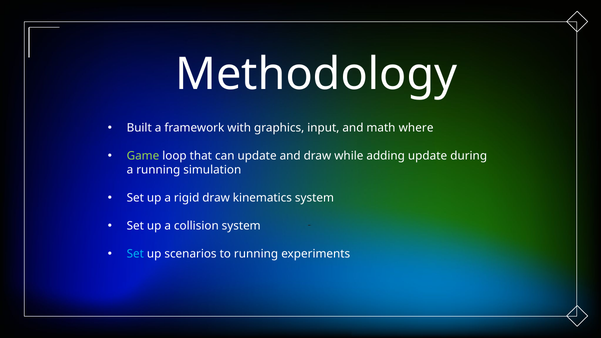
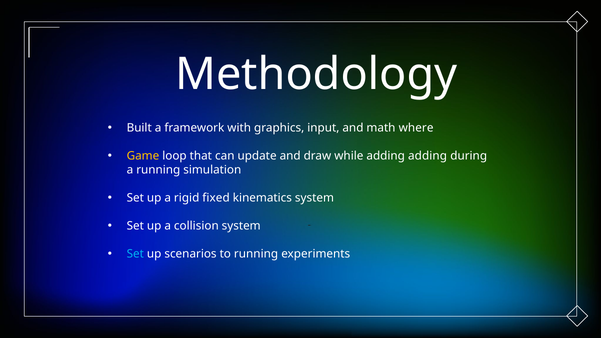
Game colour: light green -> yellow
adding update: update -> adding
rigid draw: draw -> fixed
